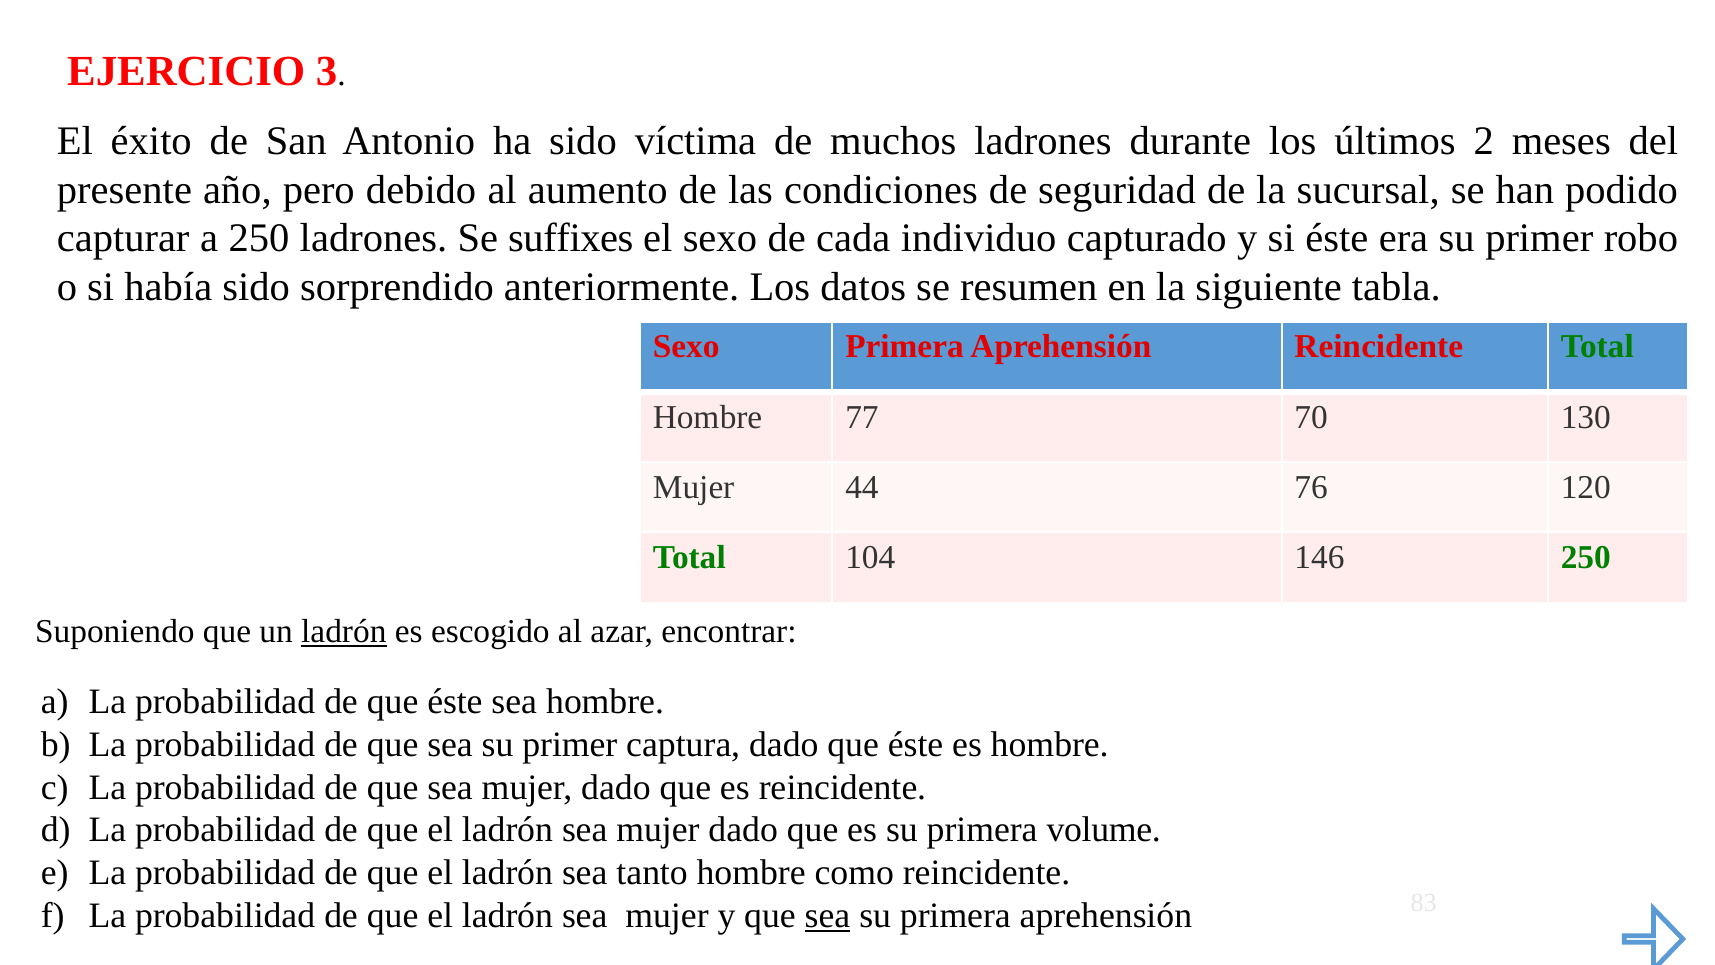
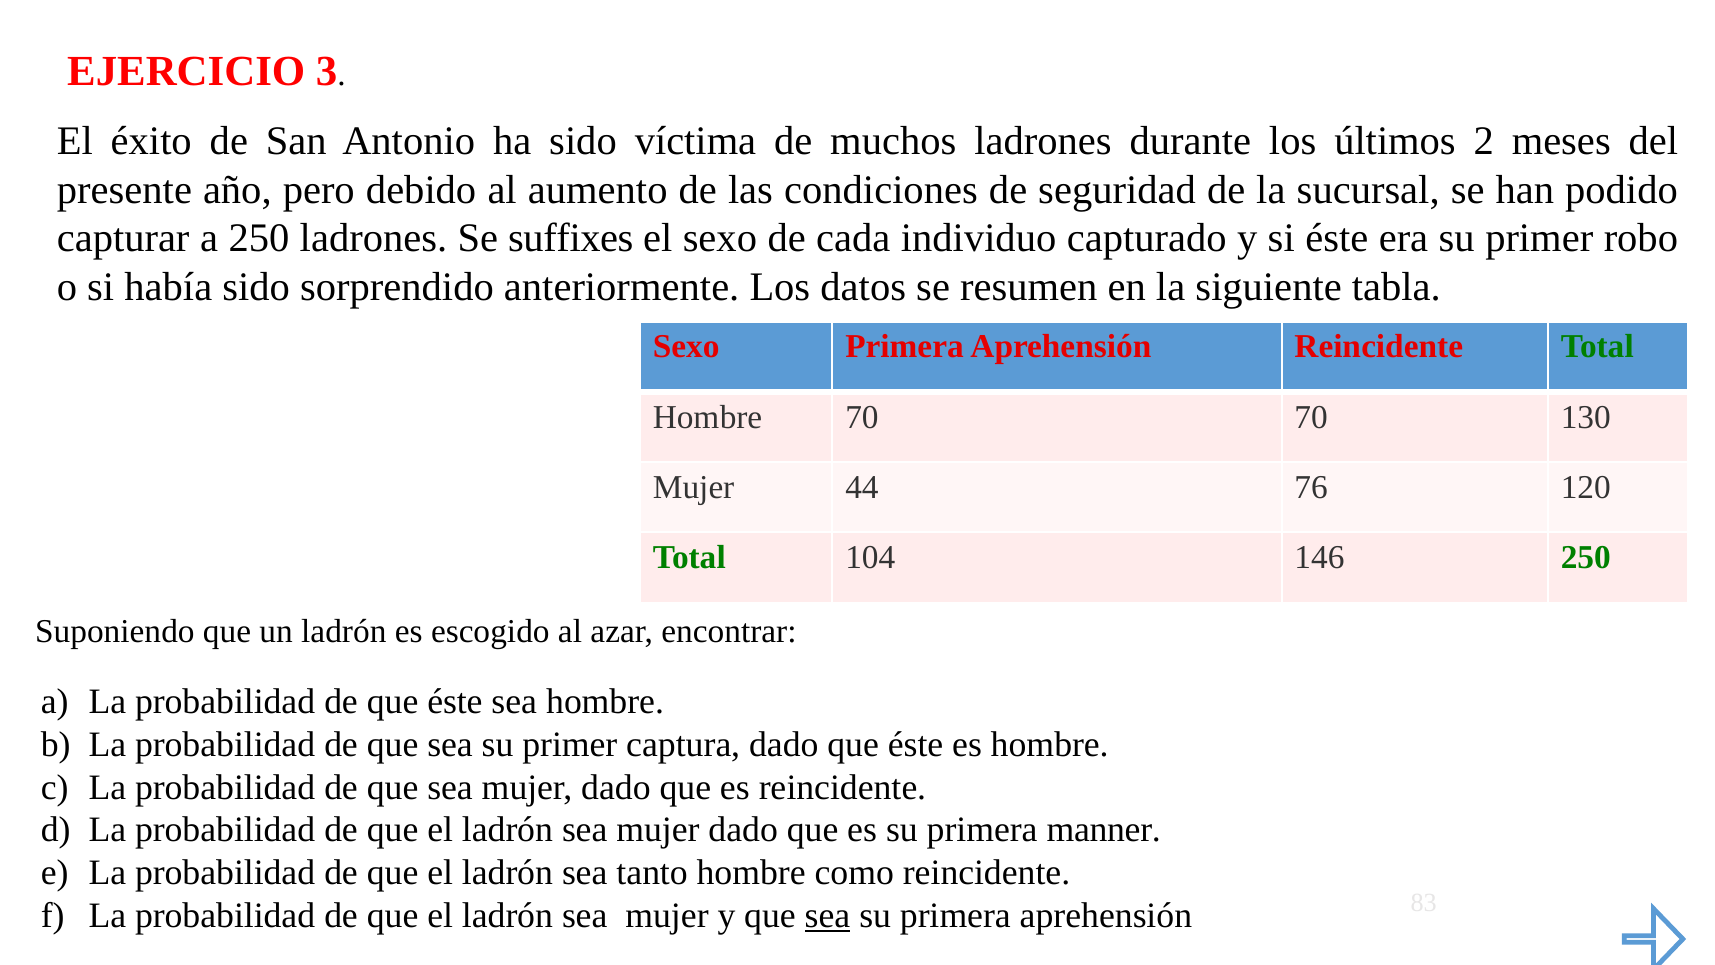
Hombre 77: 77 -> 70
ladrón at (344, 631) underline: present -> none
volume: volume -> manner
